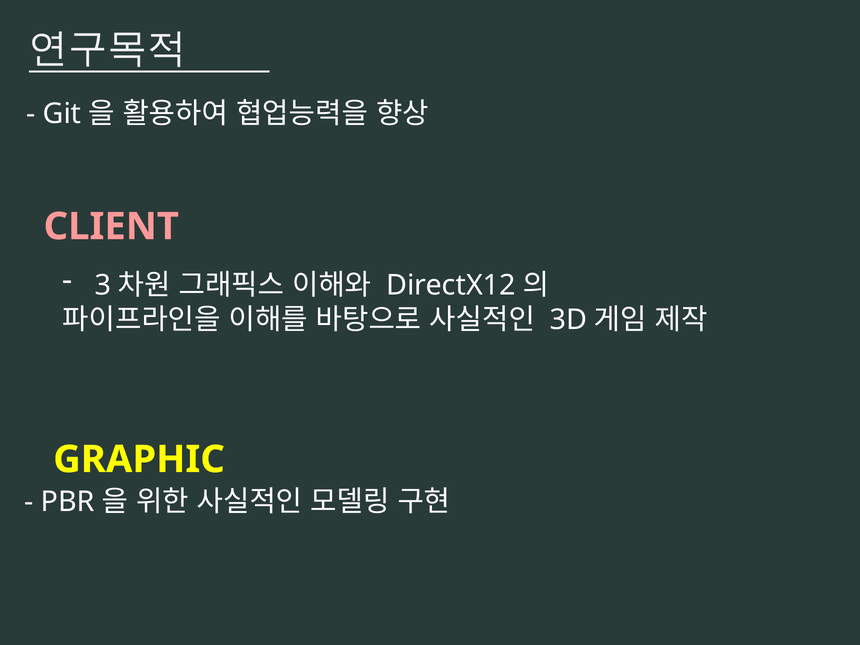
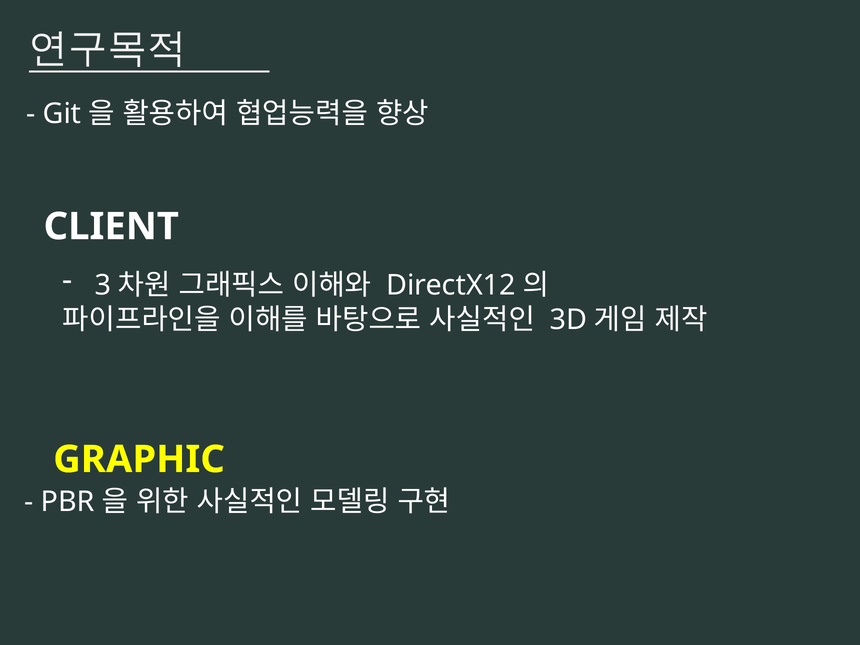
CLIENT colour: pink -> white
